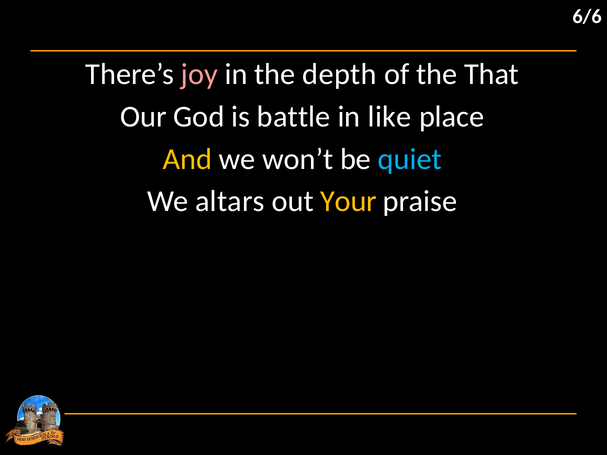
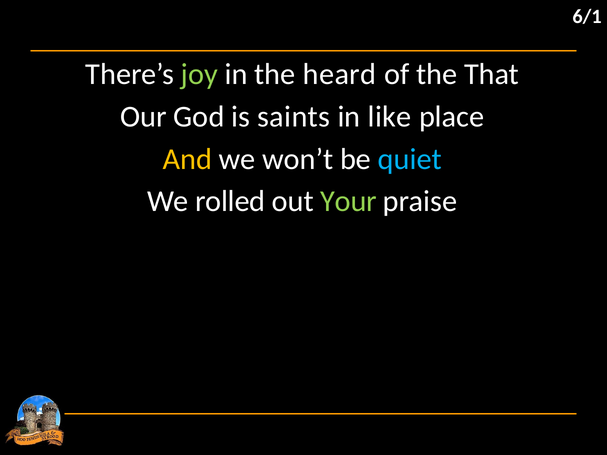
6/6: 6/6 -> 6/1
joy colour: pink -> light green
depth: depth -> heard
battle: battle -> saints
altars: altars -> rolled
Your colour: yellow -> light green
